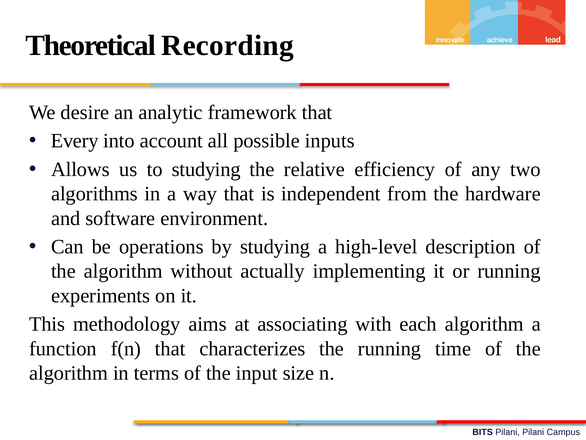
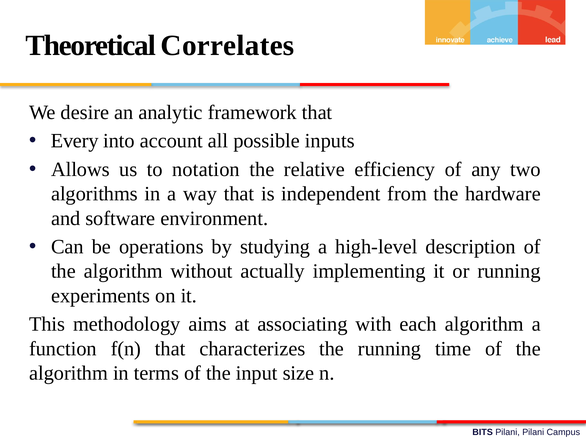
Recording: Recording -> Correlates
to studying: studying -> notation
